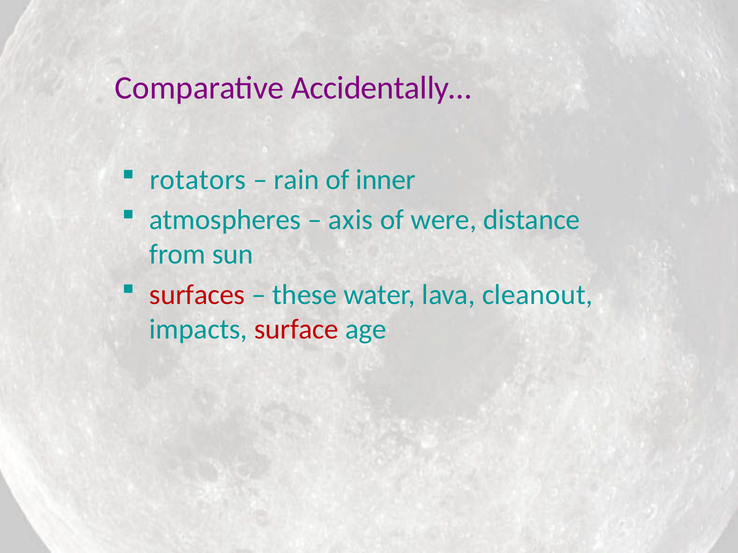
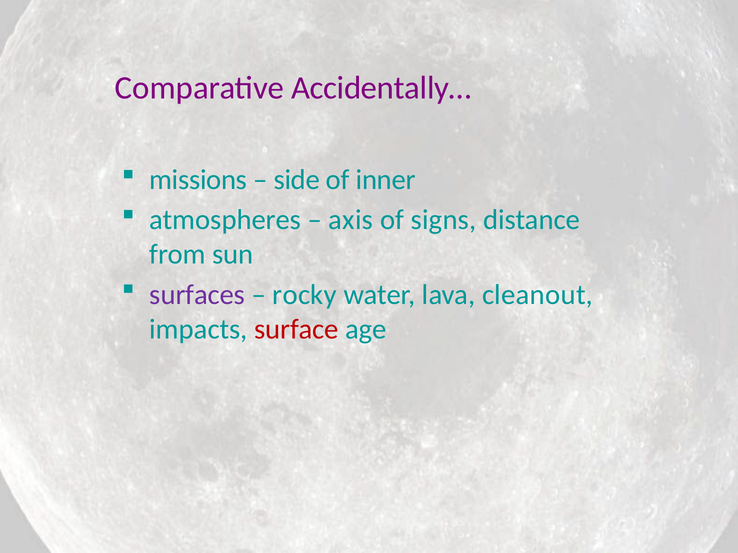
rotators: rotators -> missions
rain: rain -> side
were: were -> signs
surfaces colour: red -> purple
these: these -> rocky
